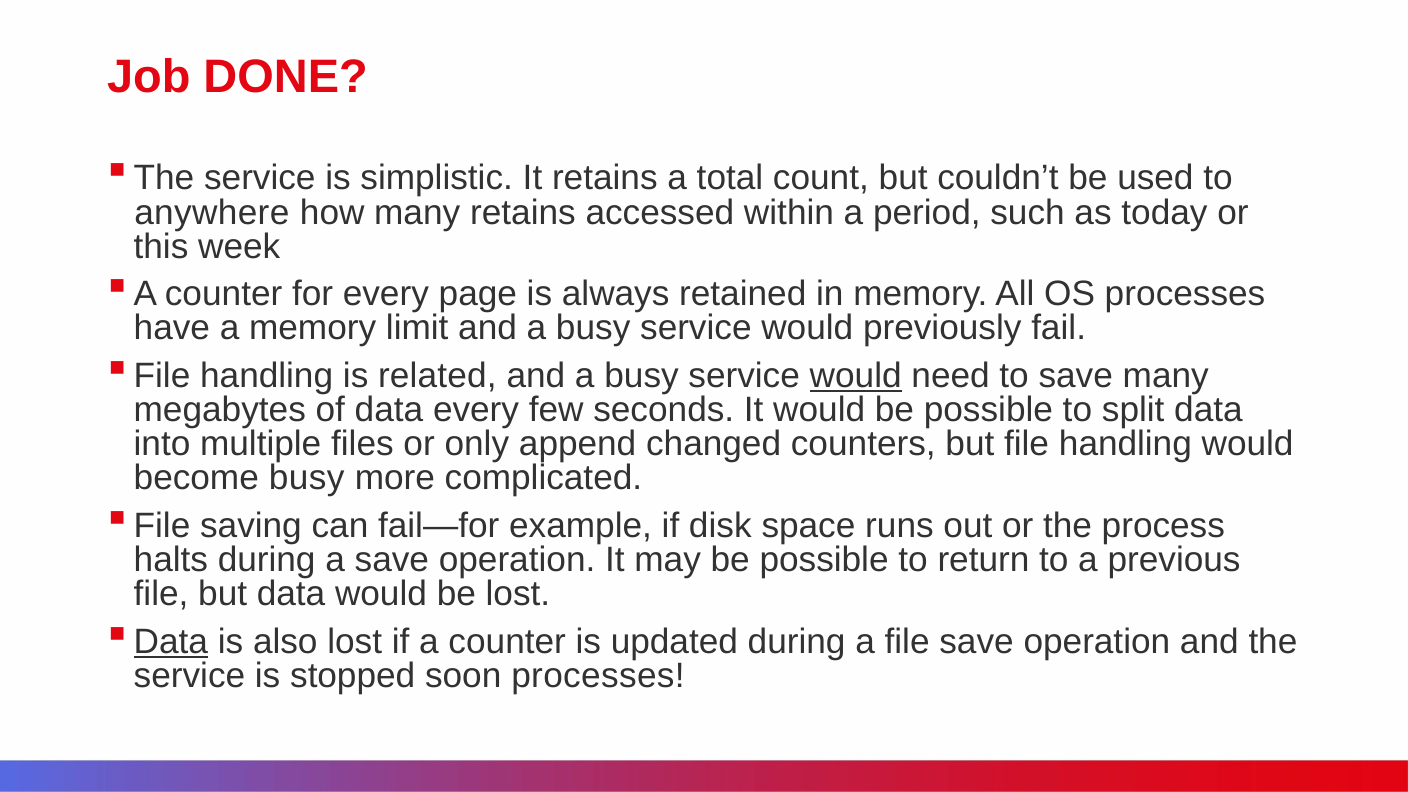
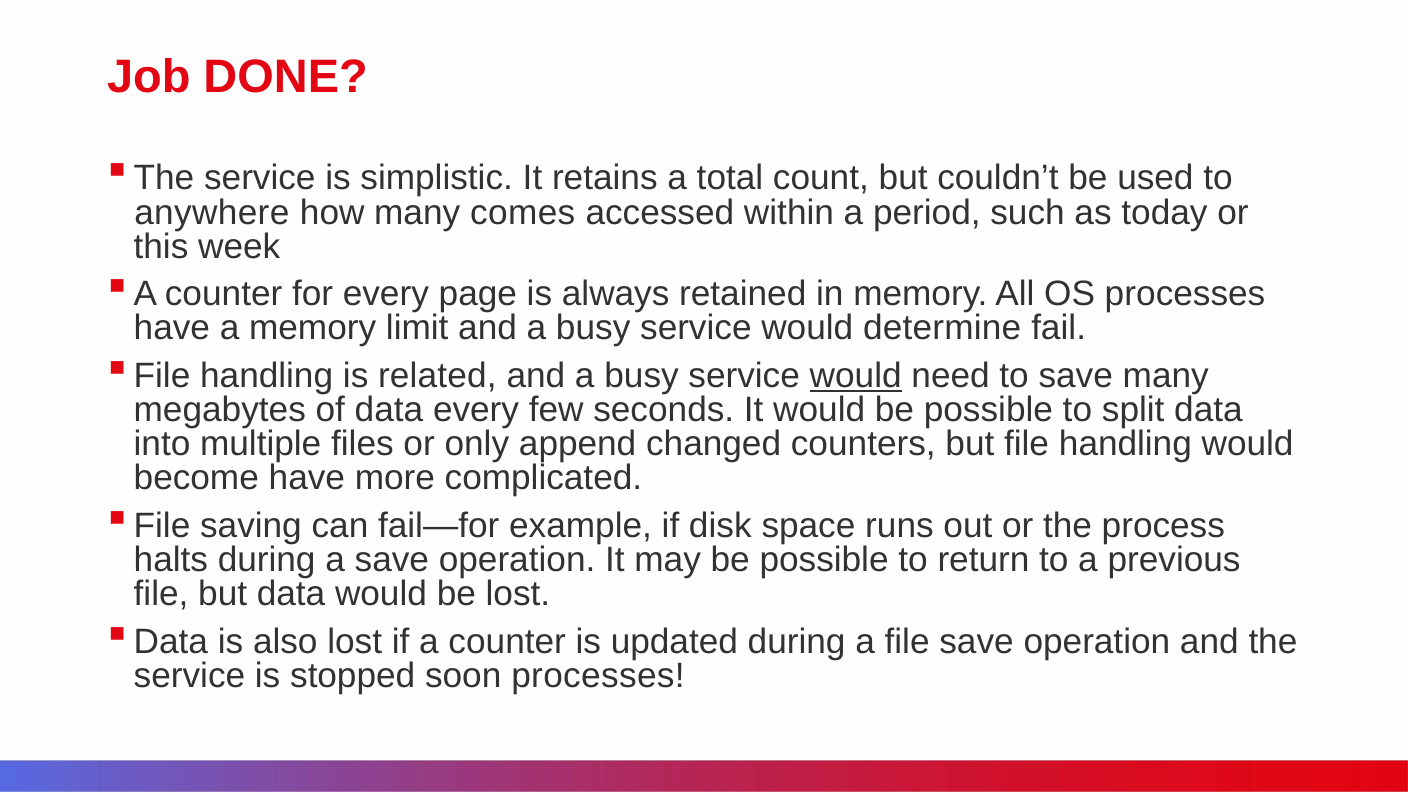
many retains: retains -> comes
previously: previously -> determine
become busy: busy -> have
Data at (171, 642) underline: present -> none
